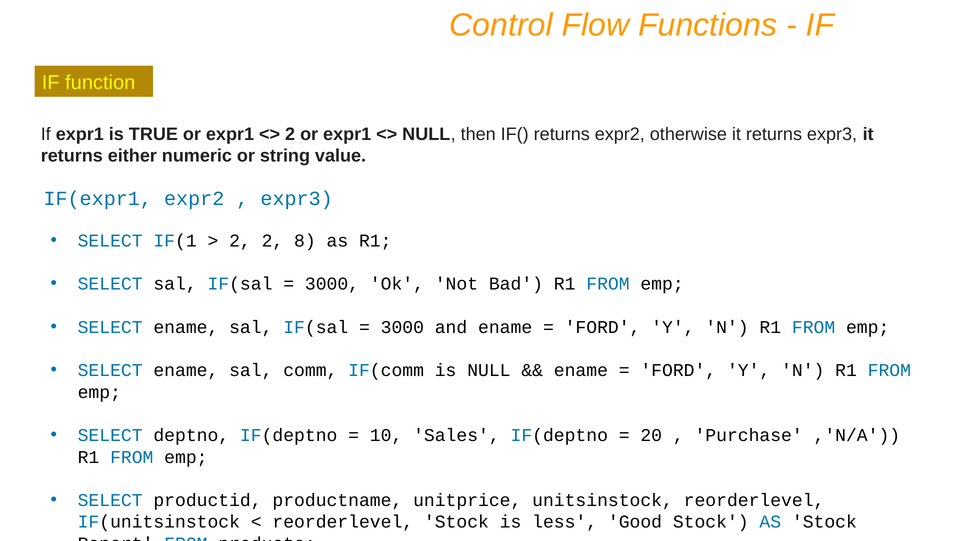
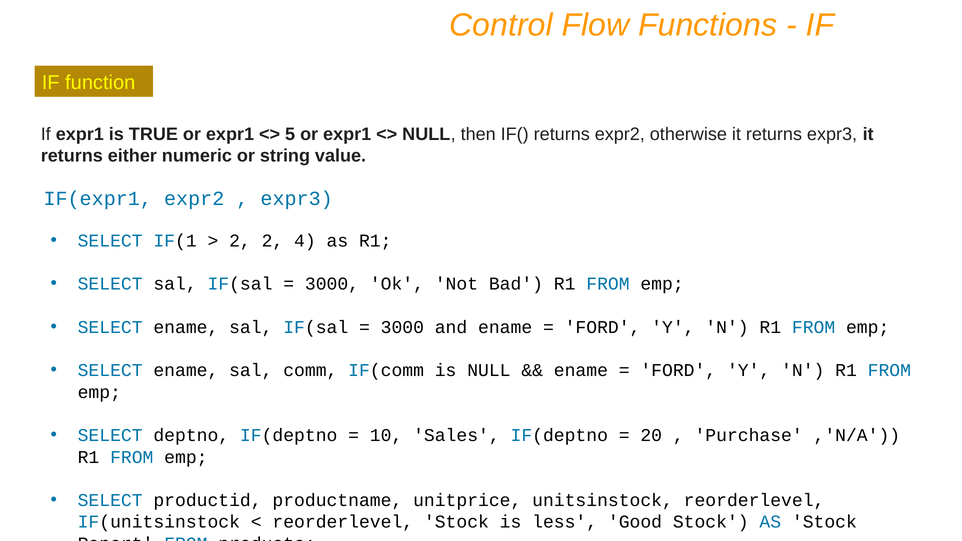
2 at (290, 134): 2 -> 5
8: 8 -> 4
